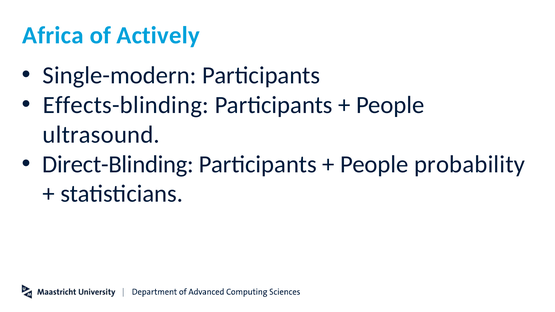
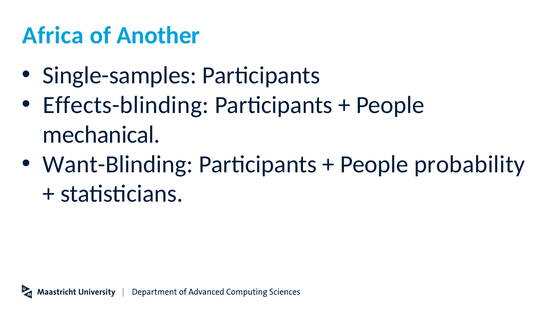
Actively: Actively -> Another
Single-modern: Single-modern -> Single-samples
ultrasound: ultrasound -> mechanical
Direct-Blinding: Direct-Blinding -> Want-Blinding
